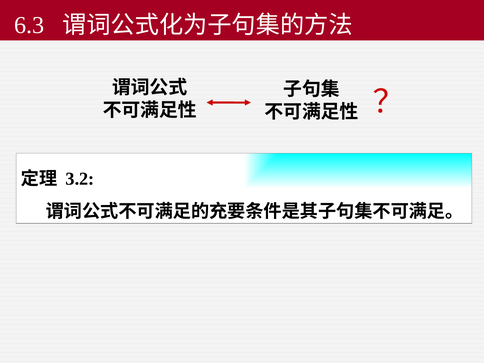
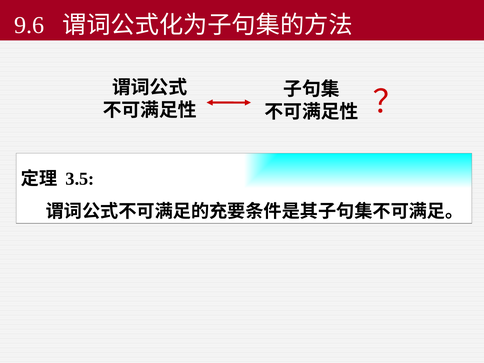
6.3: 6.3 -> 9.6
3.2: 3.2 -> 3.5
